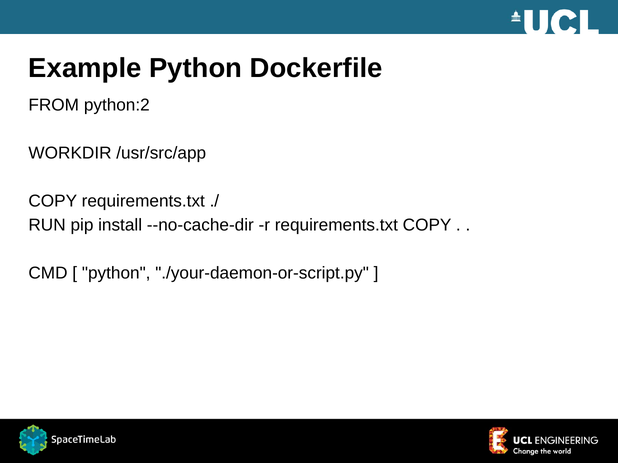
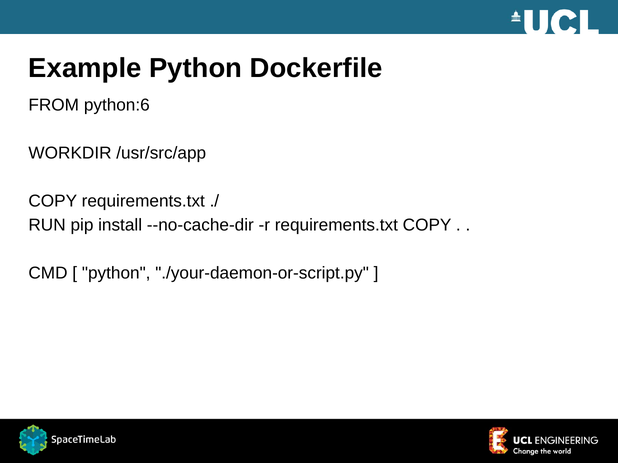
python:2: python:2 -> python:6
